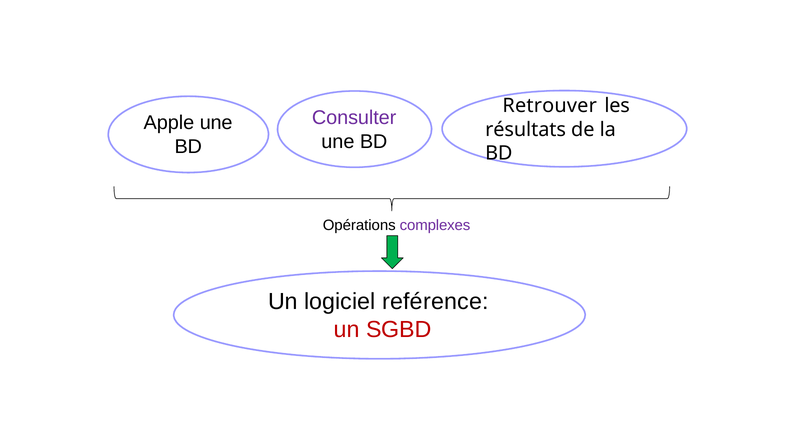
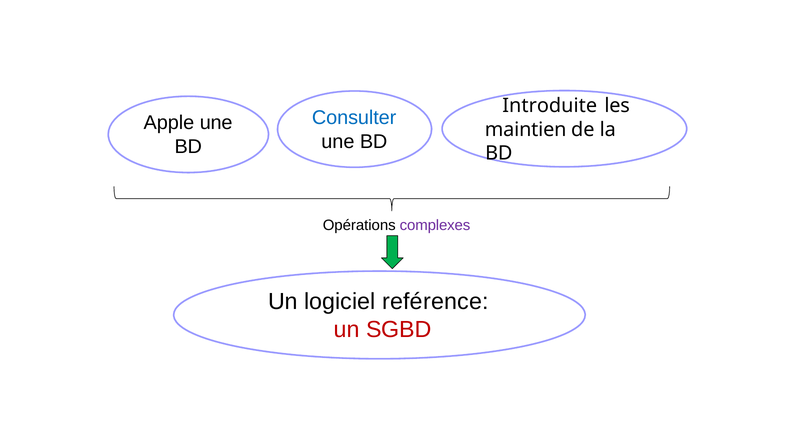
Retrouver: Retrouver -> Introduite
Consulter colour: purple -> blue
résultats: résultats -> maintien
